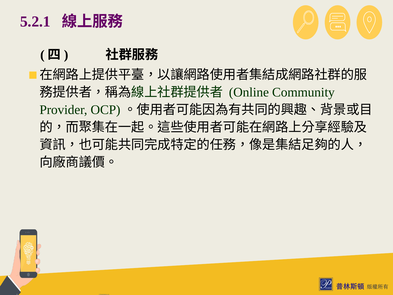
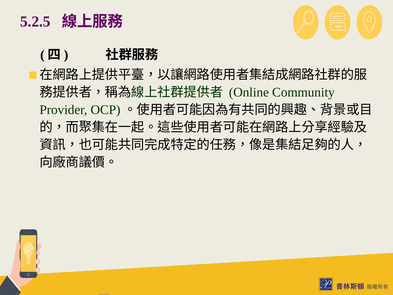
5.2.1: 5.2.1 -> 5.2.5
